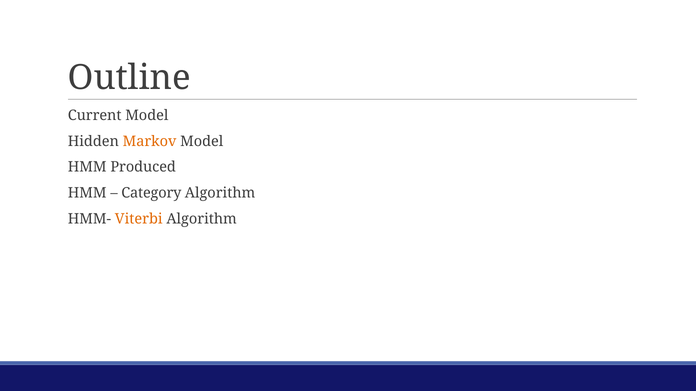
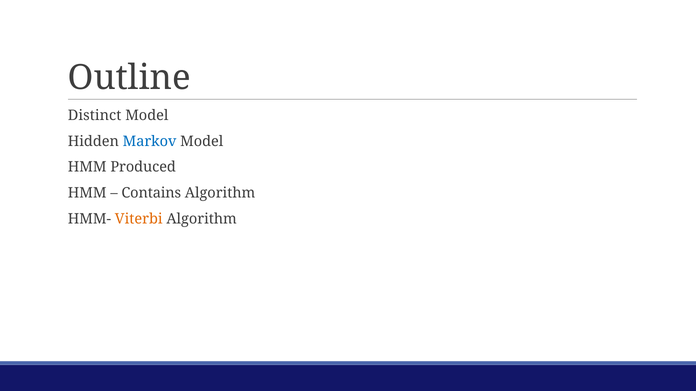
Current: Current -> Distinct
Markov colour: orange -> blue
Category: Category -> Contains
